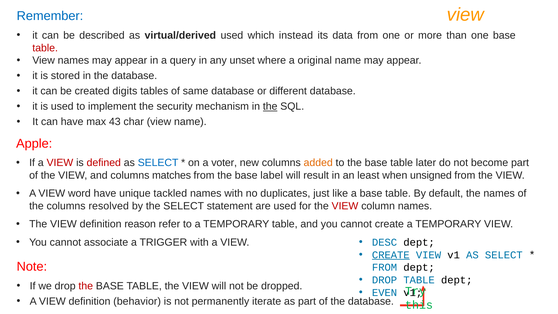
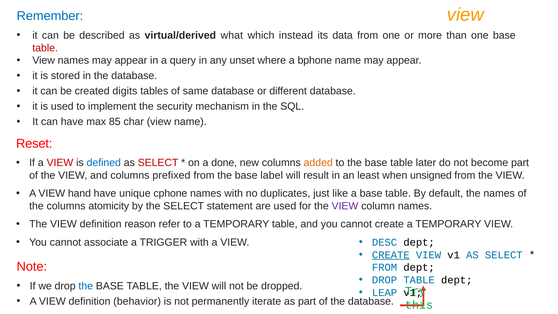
virtual/derived used: used -> what
original: original -> bphone
the at (270, 106) underline: present -> none
43: 43 -> 85
Apple: Apple -> Reset
defined colour: red -> blue
SELECT at (158, 163) colour: blue -> red
voter: voter -> done
matches: matches -> prefixed
word: word -> hand
tackled: tackled -> cphone
resolved: resolved -> atomicity
VIEW at (345, 206) colour: red -> purple
the at (86, 286) colour: red -> blue
EVEN: EVEN -> LEAP
